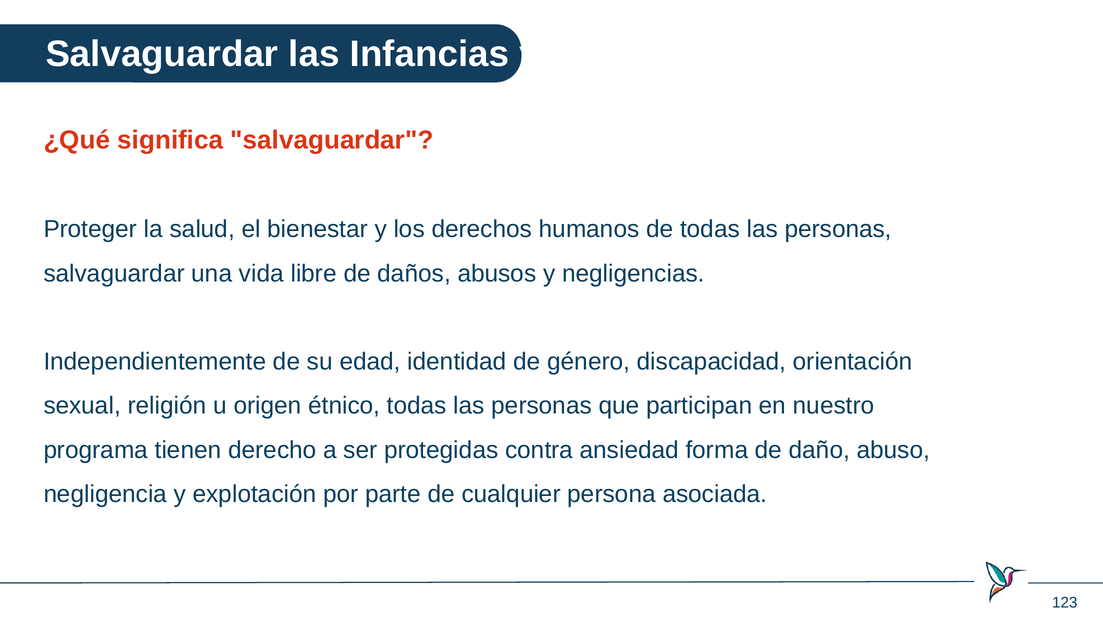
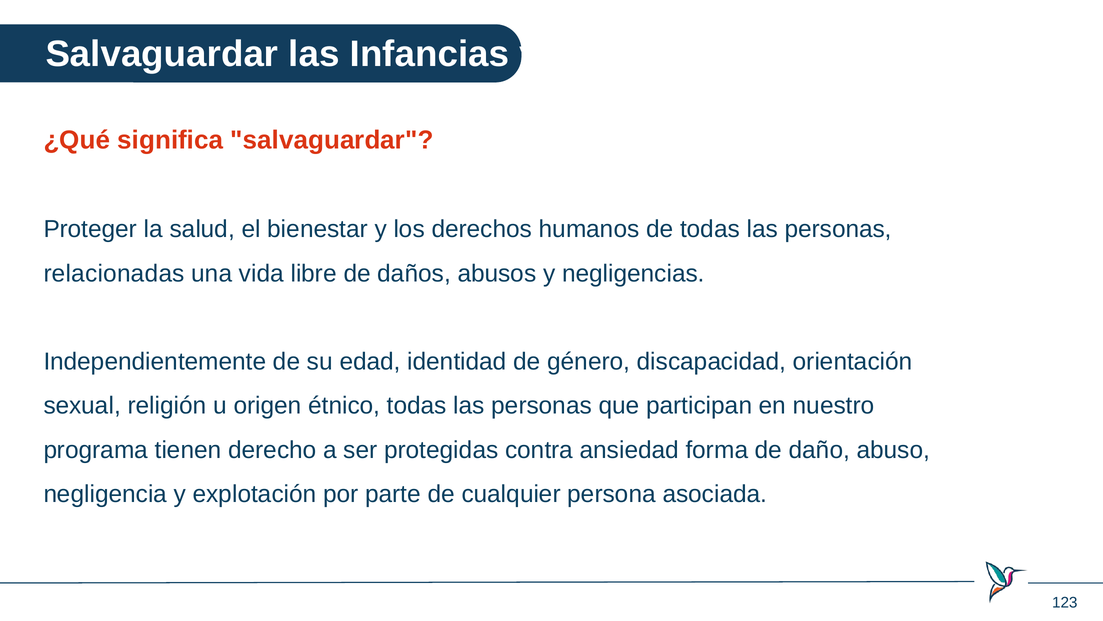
salvaguardar at (114, 273): salvaguardar -> relacionadas
